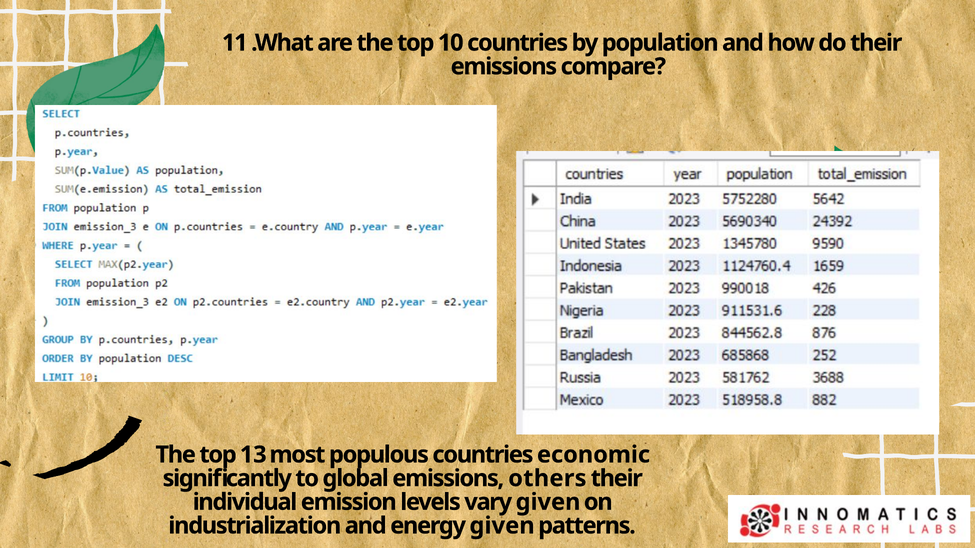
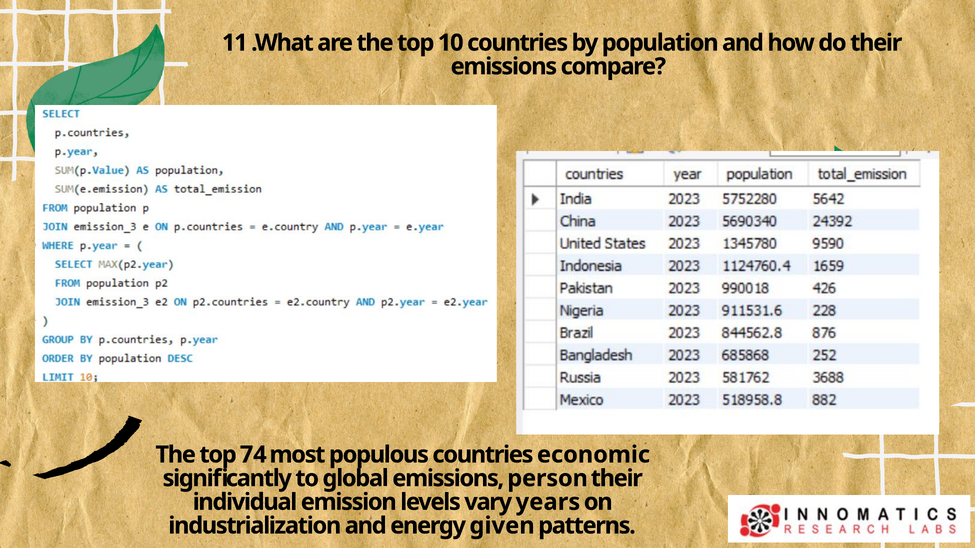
13: 13 -> 74
others: others -> person
vary given: given -> years
